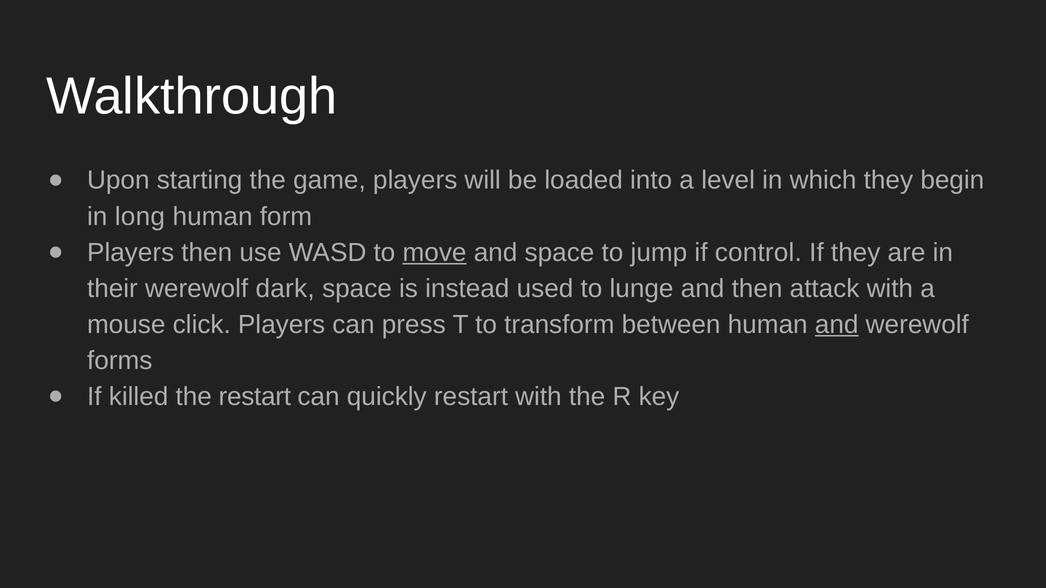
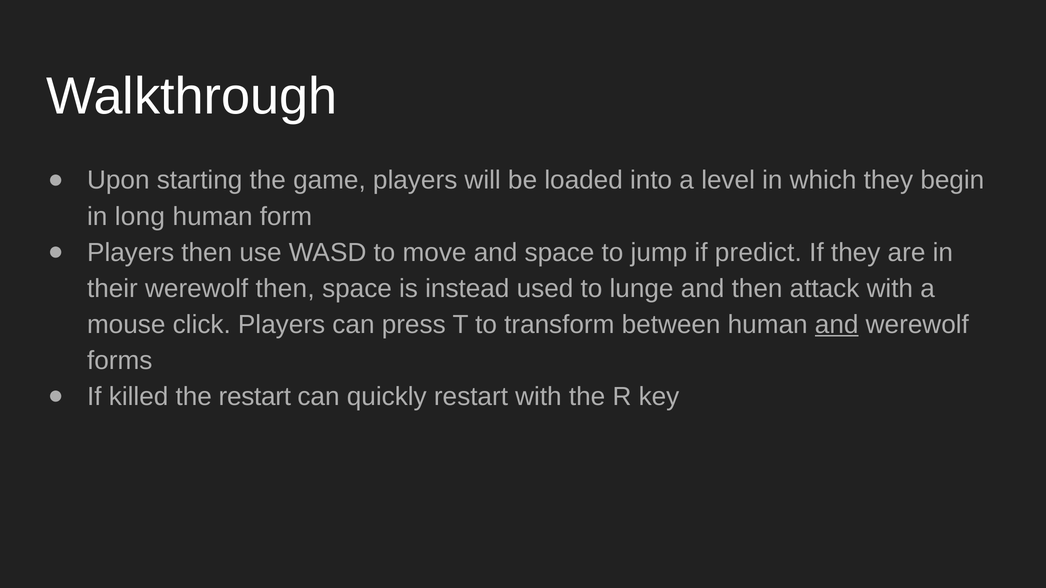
move underline: present -> none
control: control -> predict
werewolf dark: dark -> then
